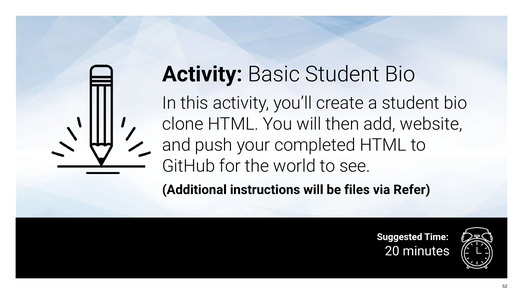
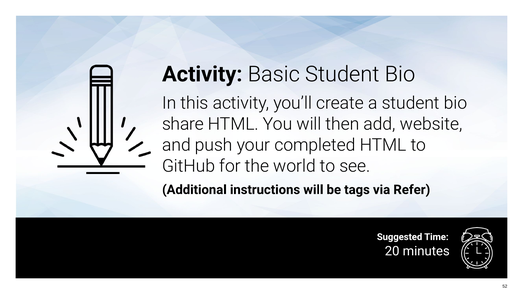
clone: clone -> share
files: files -> tags
